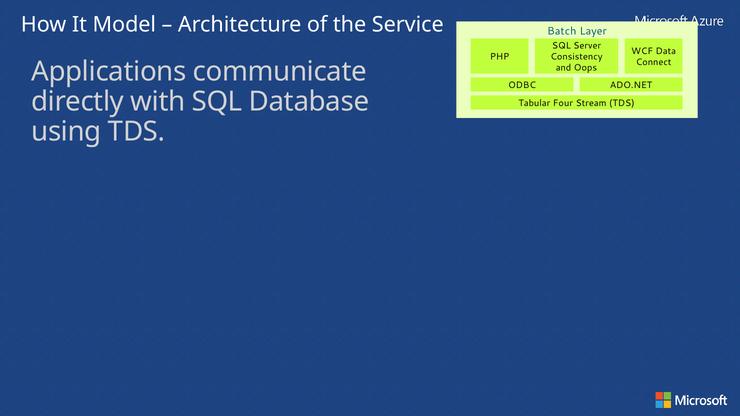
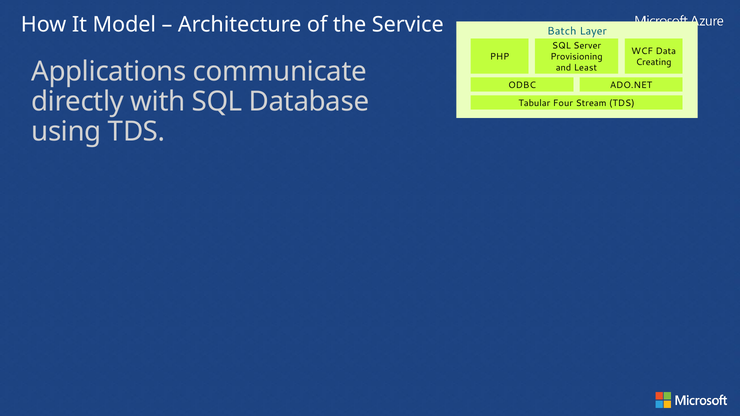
Consistency: Consistency -> Provisioning
Connect: Connect -> Creating
Oops: Oops -> Least
